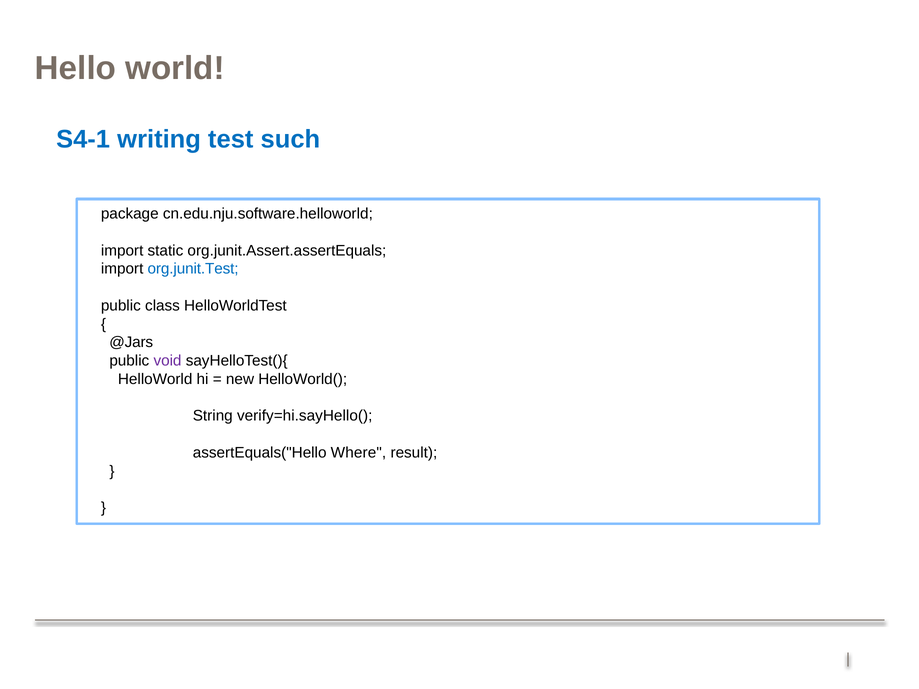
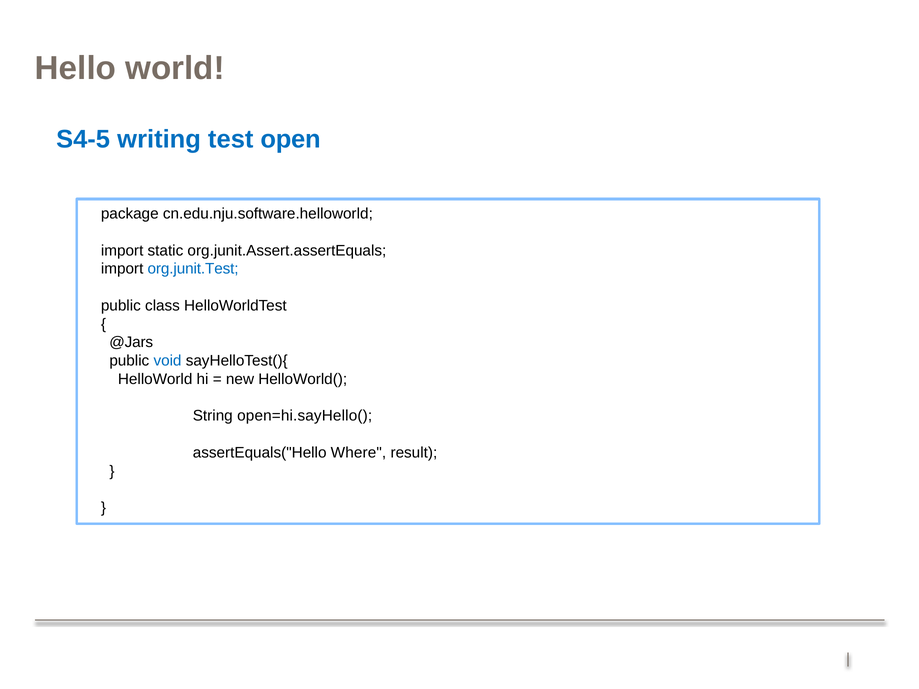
S4-1: S4-1 -> S4-5
such: such -> open
void colour: purple -> blue
verify=hi.sayHello(: verify=hi.sayHello( -> open=hi.sayHello(
